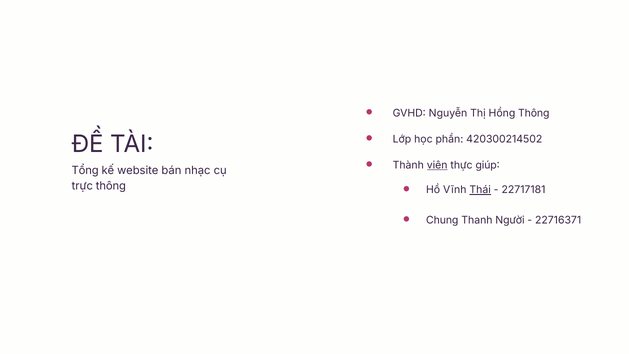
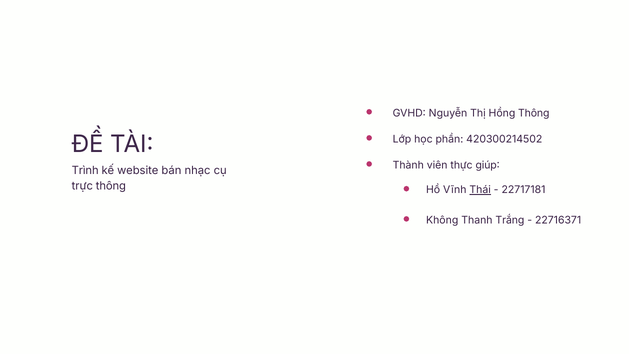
viên underline: present -> none
Tổng: Tổng -> Trình
Chung: Chung -> Không
Người: Người -> Trắng
